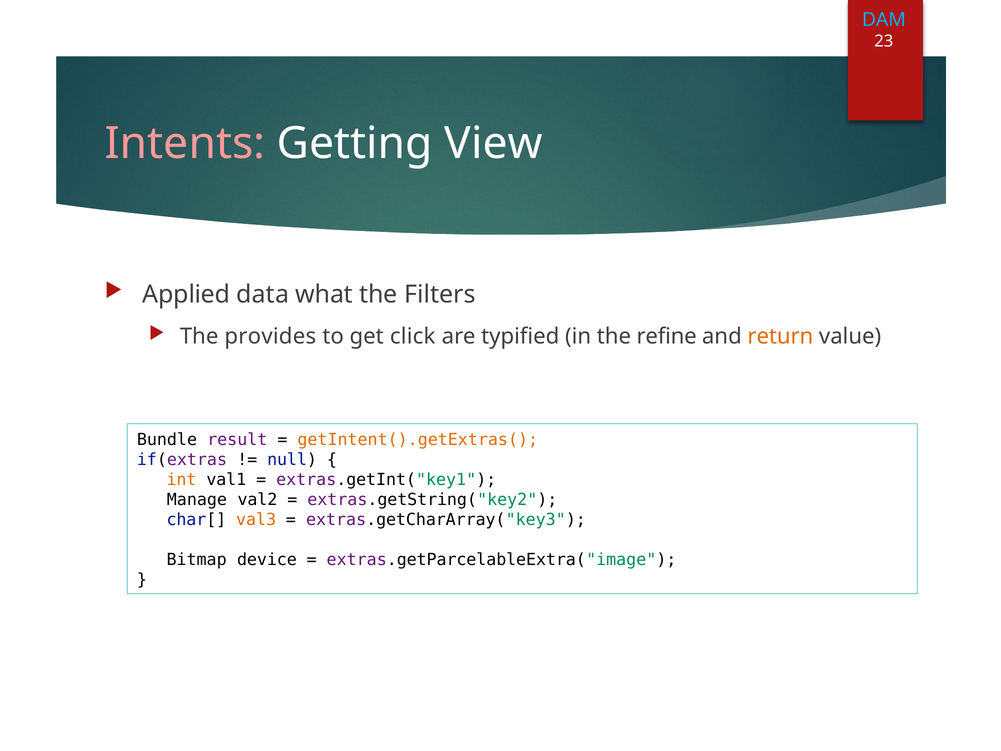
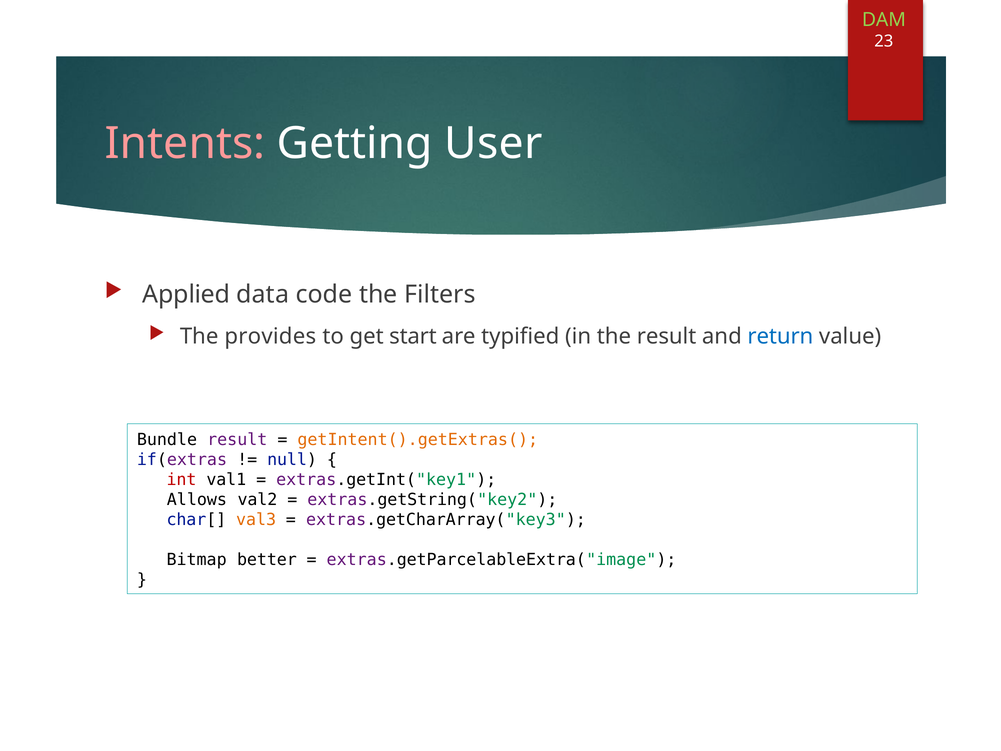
DAM colour: light blue -> light green
View: View -> User
what: what -> code
click: click -> start
the refine: refine -> result
return colour: orange -> blue
int colour: orange -> red
Manage: Manage -> Allows
device: device -> better
